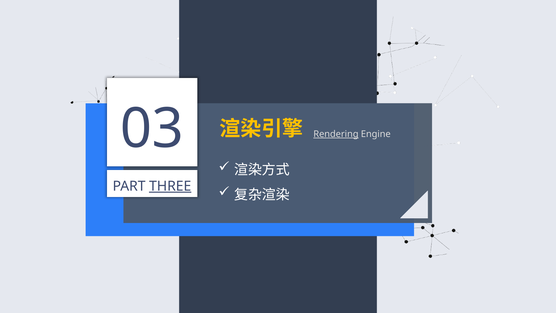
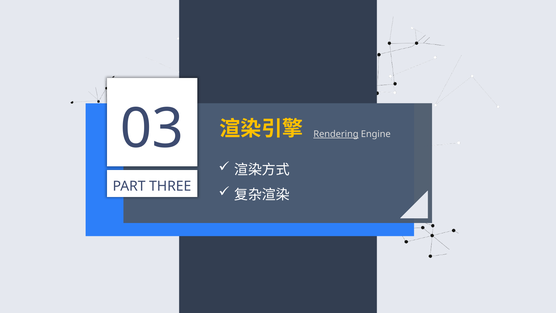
THREE underline: present -> none
